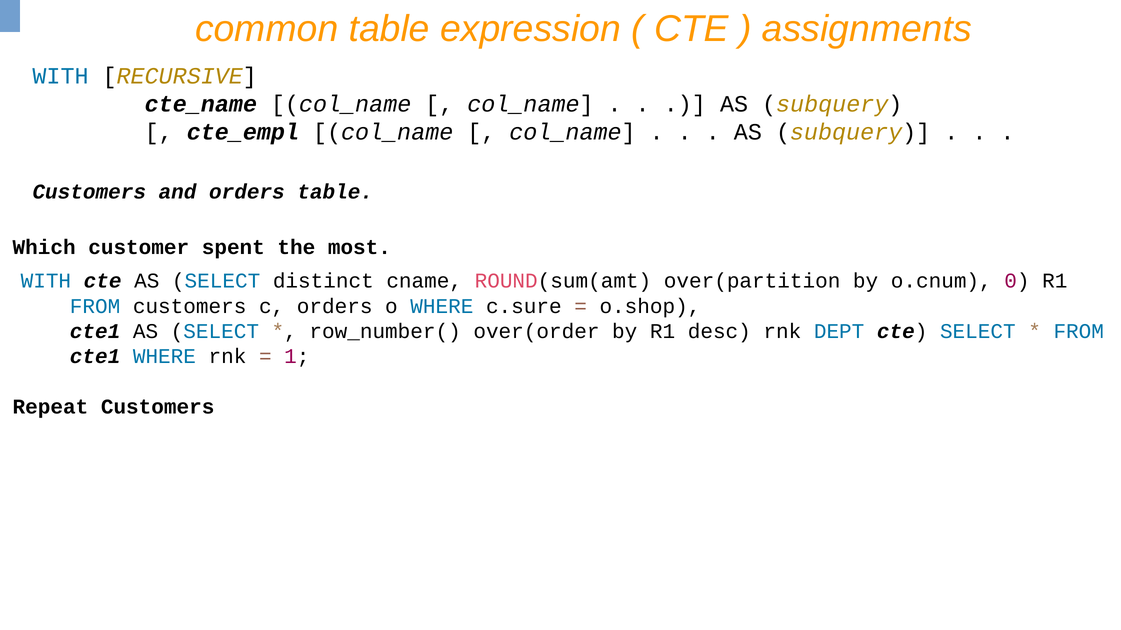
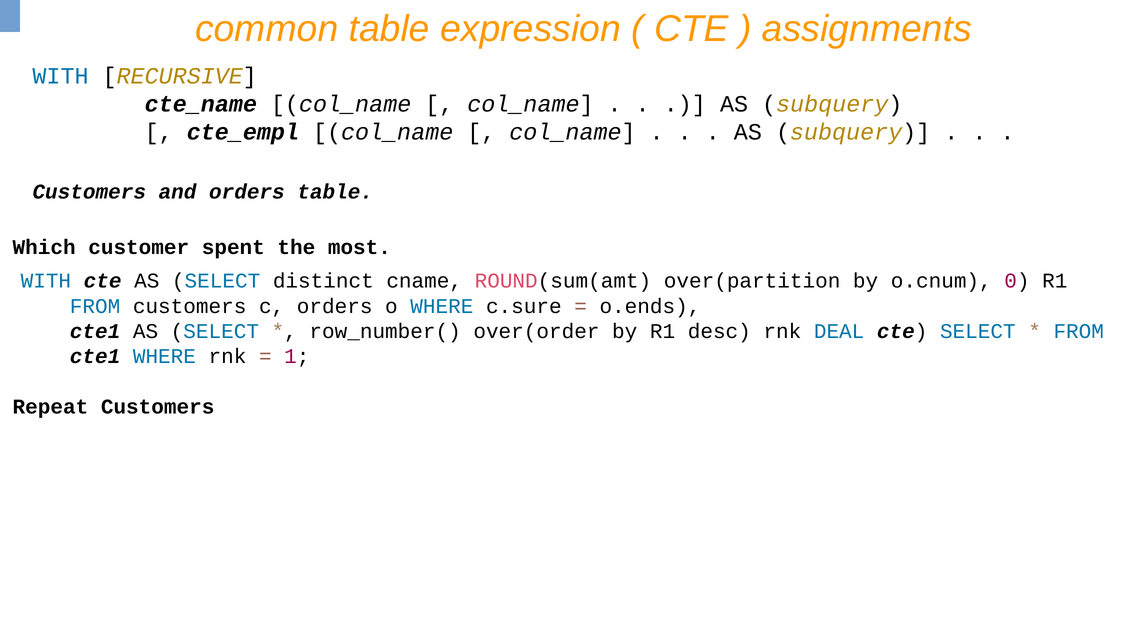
o.shop: o.shop -> o.ends
DEPT: DEPT -> DEAL
